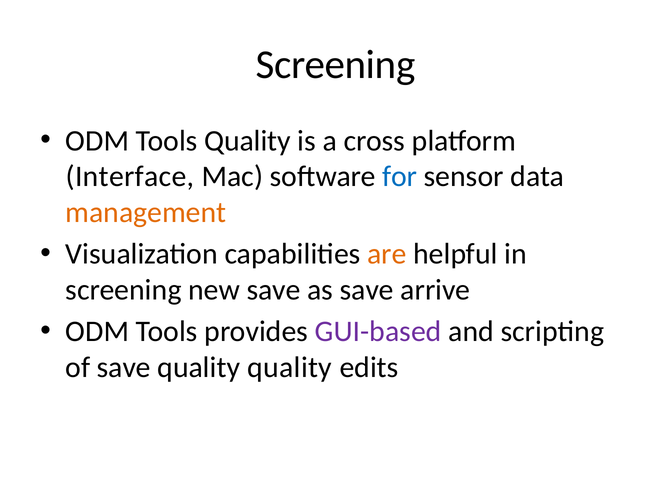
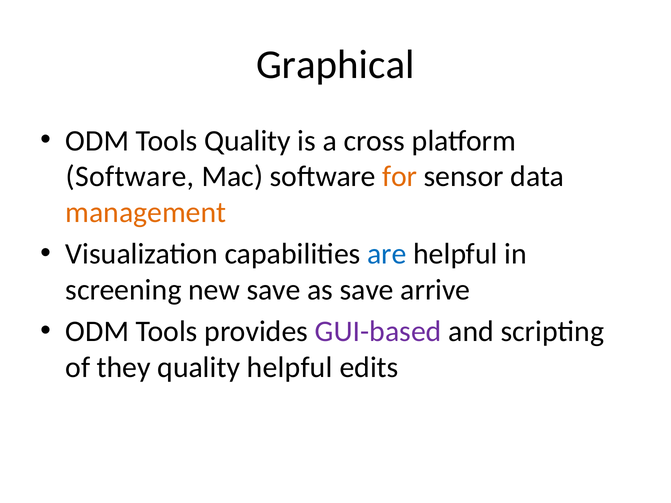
Screening at (336, 65): Screening -> Graphical
Interface at (130, 177): Interface -> Software
for colour: blue -> orange
are colour: orange -> blue
of save: save -> they
quality quality: quality -> helpful
